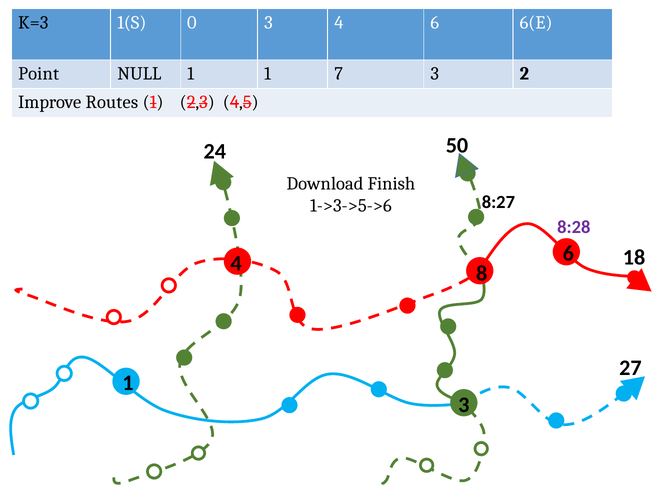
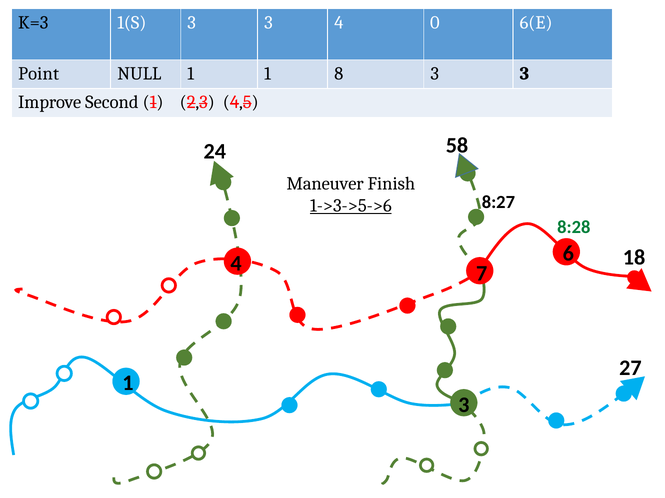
1(S 0: 0 -> 3
4 6: 6 -> 0
7: 7 -> 8
2 at (524, 74): 2 -> 3
Routes: Routes -> Second
50: 50 -> 58
Download: Download -> Maneuver
1->3->5->6 underline: none -> present
8:28 colour: purple -> green
8: 8 -> 7
